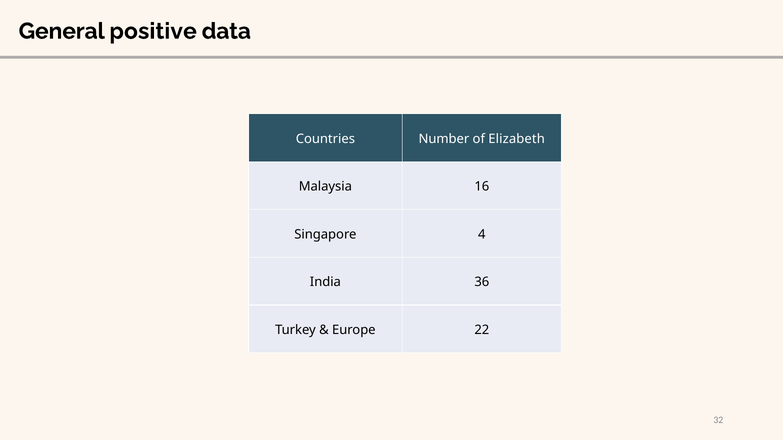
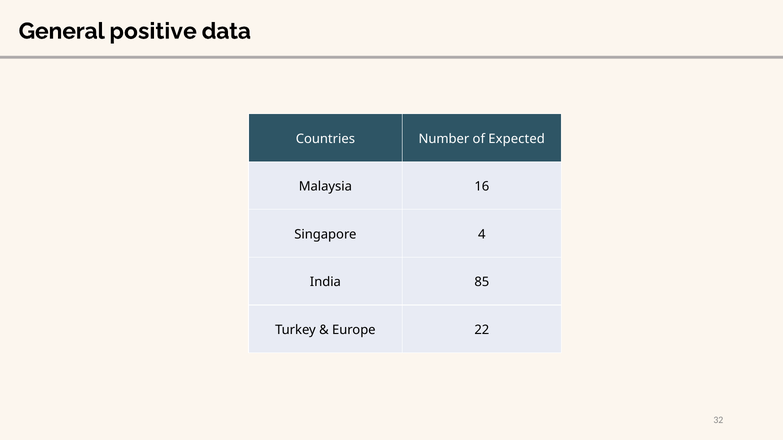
Elizabeth: Elizabeth -> Expected
36: 36 -> 85
